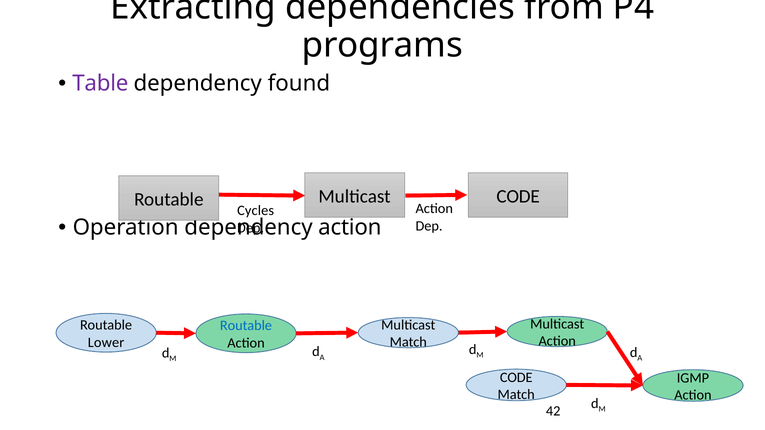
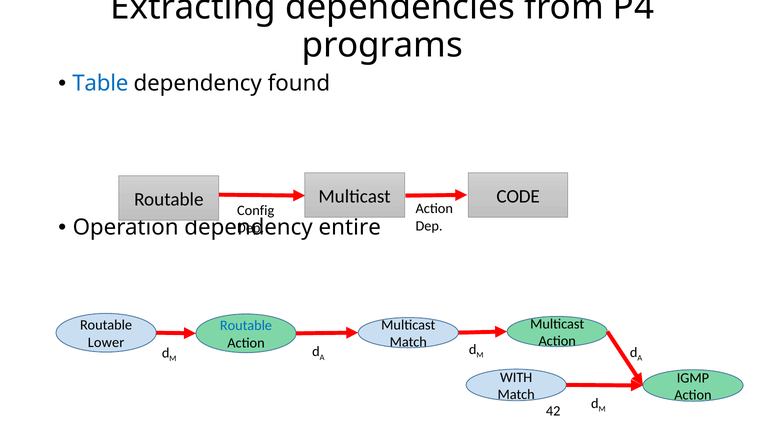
Table colour: purple -> blue
Cycles: Cycles -> Config
action at (350, 228): action -> entire
CODE at (516, 378): CODE -> WITH
